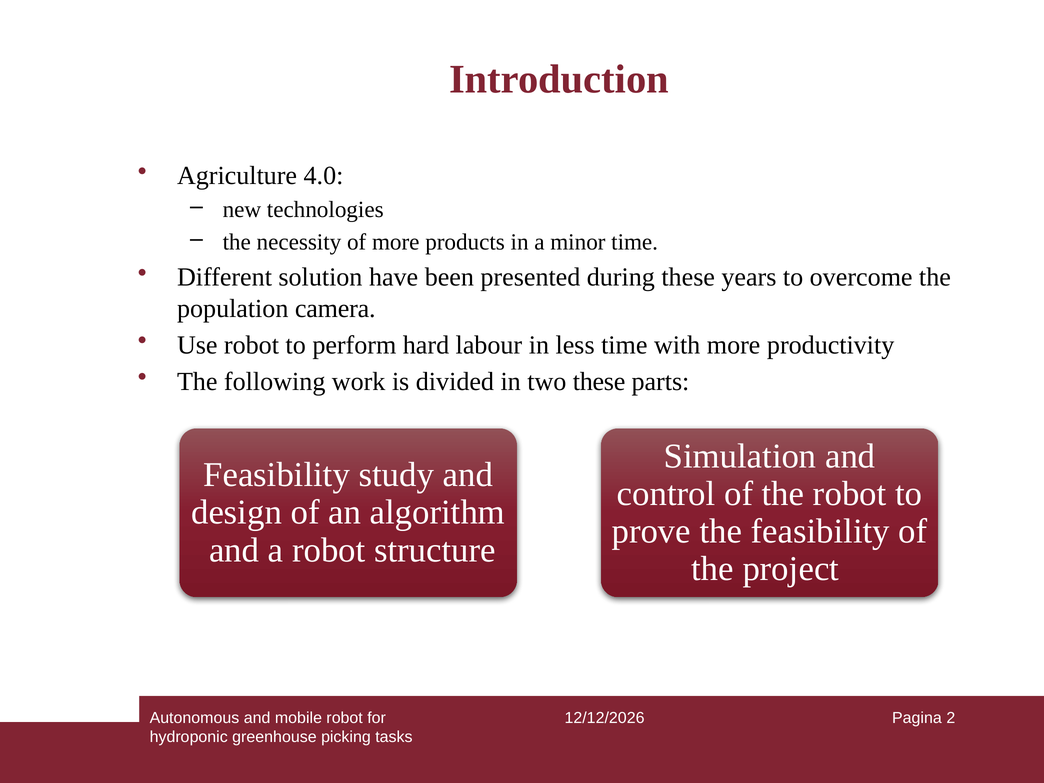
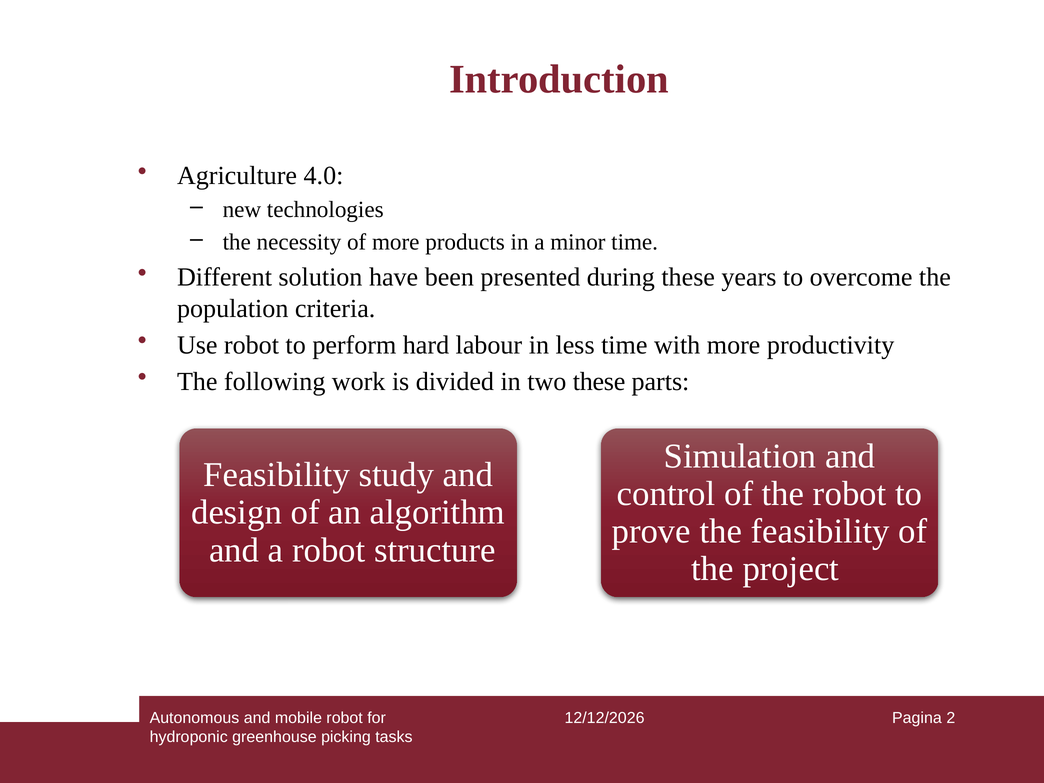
camera: camera -> criteria
